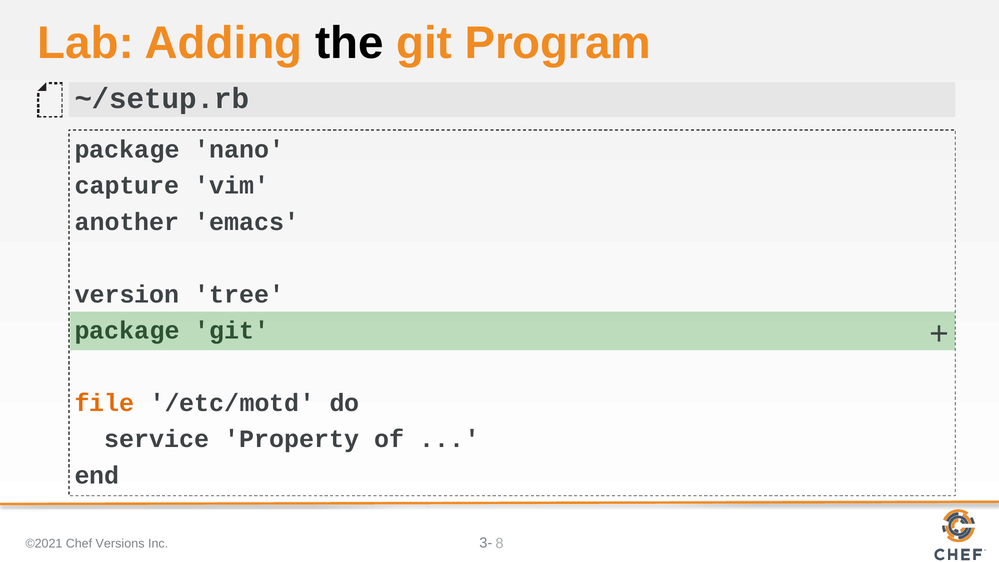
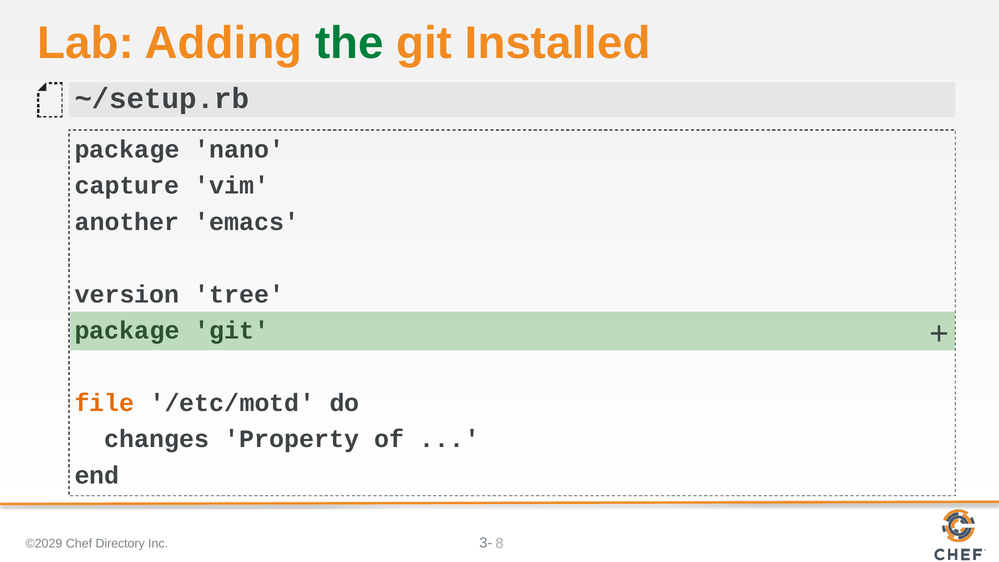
the colour: black -> green
Program: Program -> Installed
service: service -> changes
©2021: ©2021 -> ©2029
Versions: Versions -> Directory
